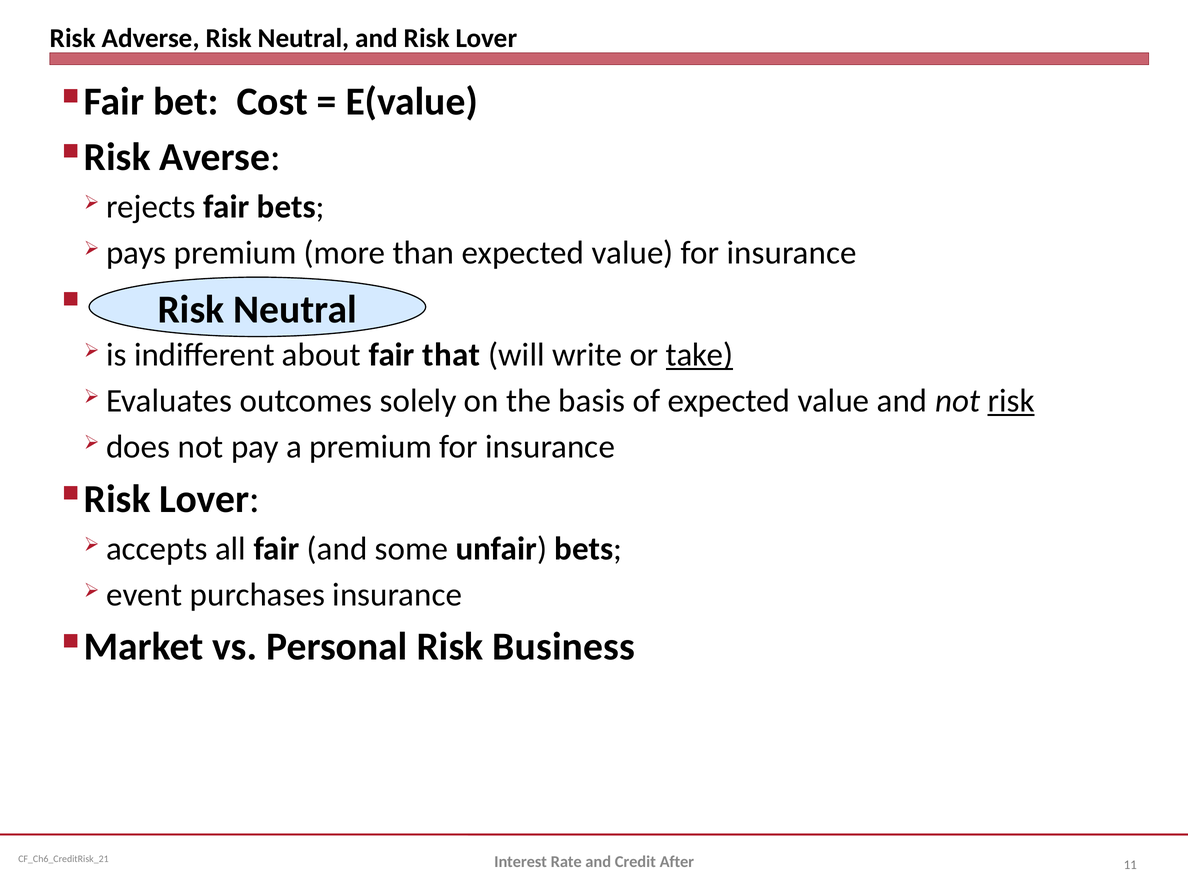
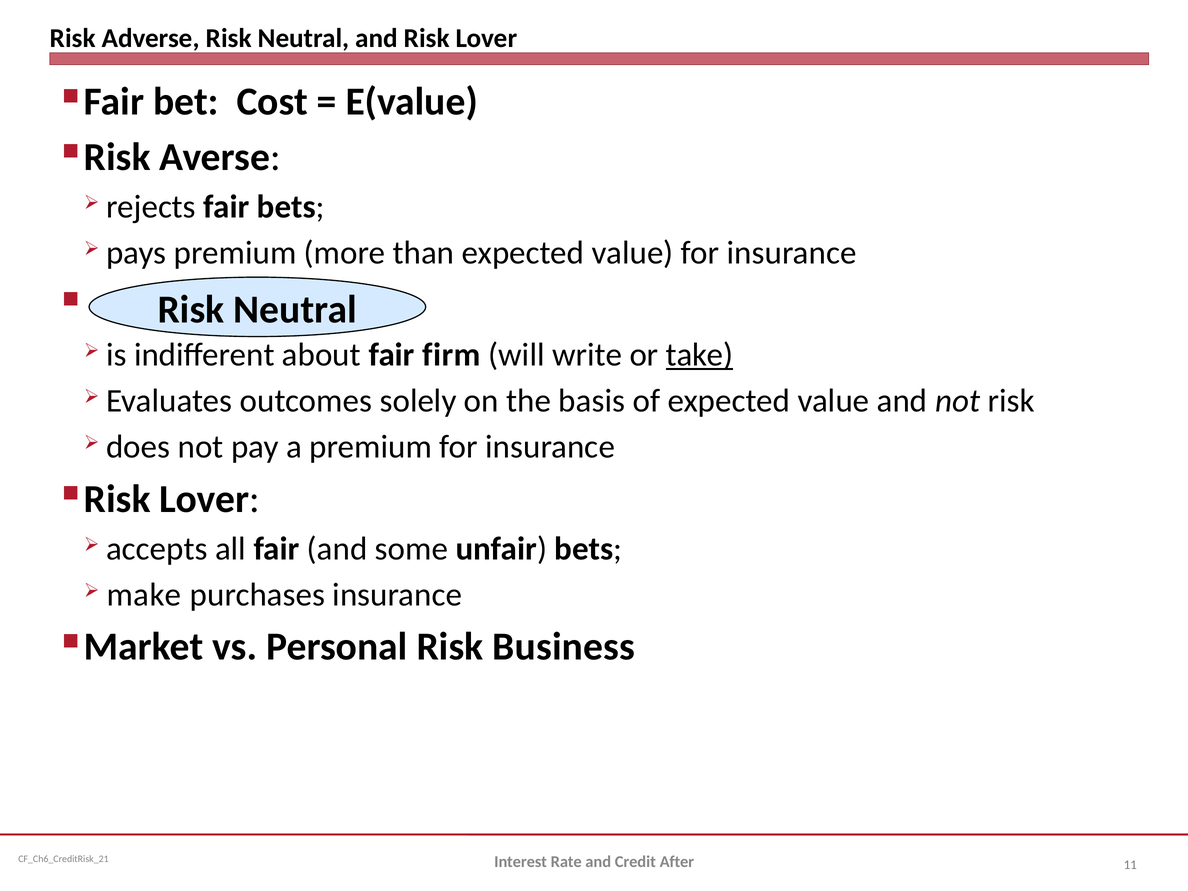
that: that -> firm
risk at (1011, 401) underline: present -> none
event: event -> make
